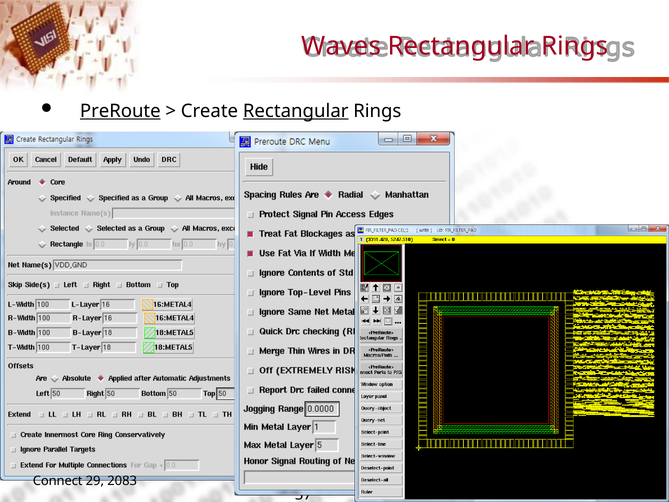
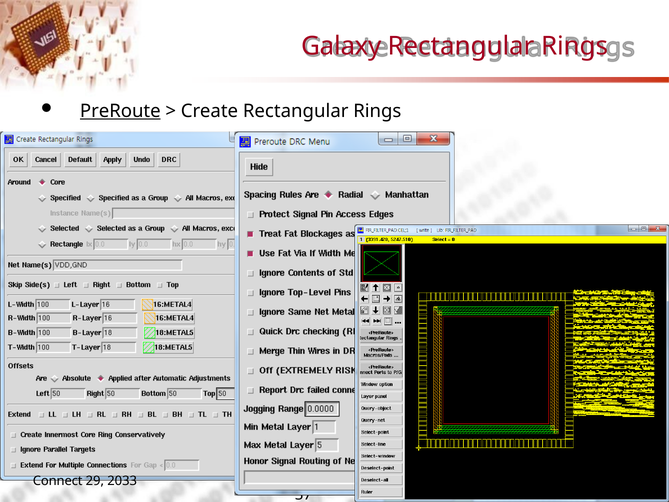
Waves: Waves -> Galaxy
Rectangular at (296, 111) underline: present -> none
2083: 2083 -> 2033
